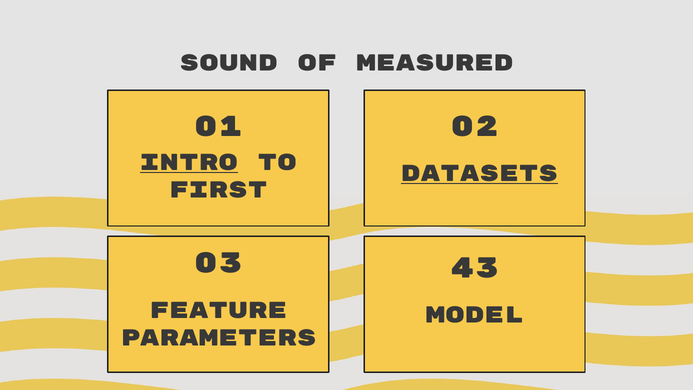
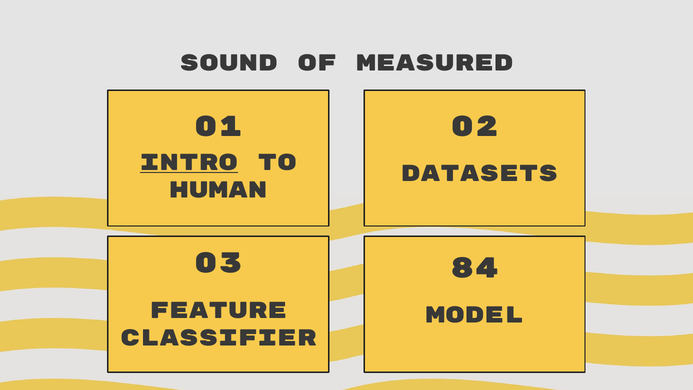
Datasets underline: present -> none
First: First -> Human
43: 43 -> 84
Parameters: Parameters -> Classifier
